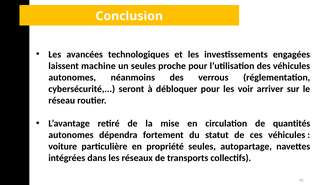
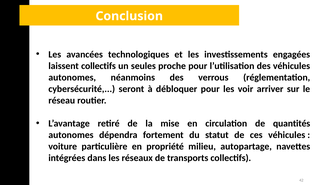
laissent machine: machine -> collectifs
propriété seules: seules -> milieu
